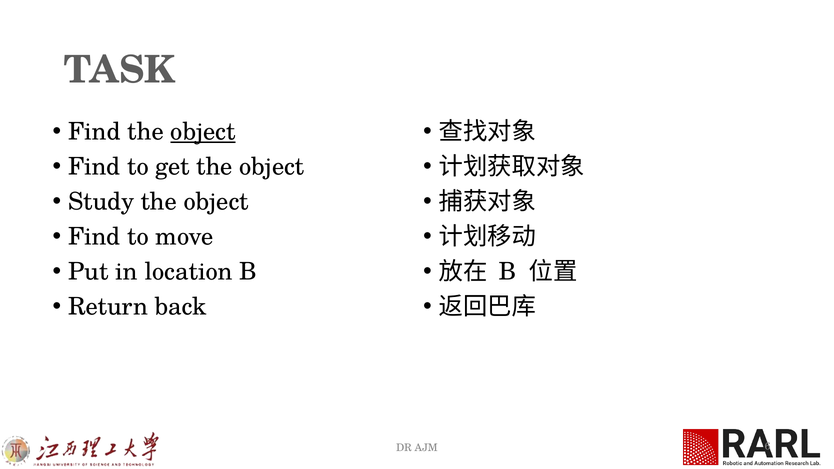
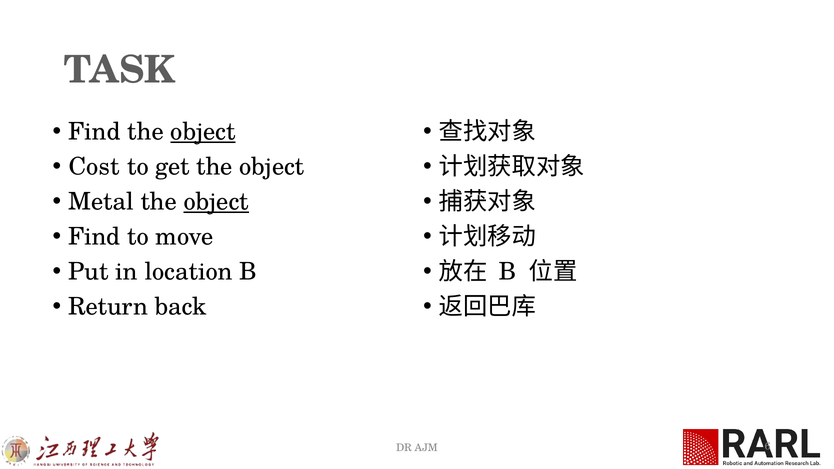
Find at (94, 167): Find -> Cost
Study: Study -> Metal
object at (216, 202) underline: none -> present
